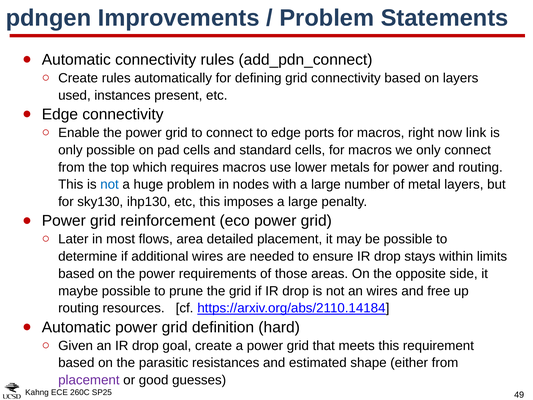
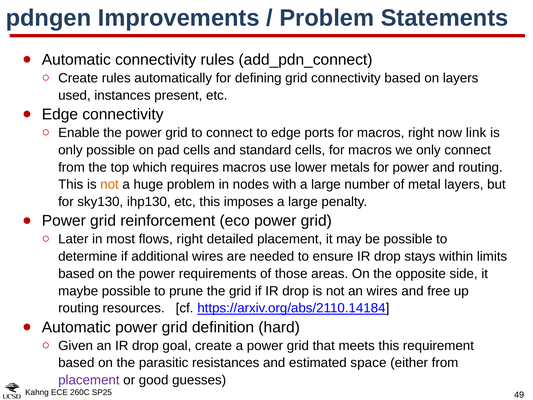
not at (110, 184) colour: blue -> orange
flows area: area -> right
shape: shape -> space
